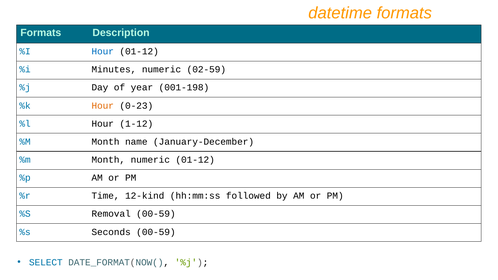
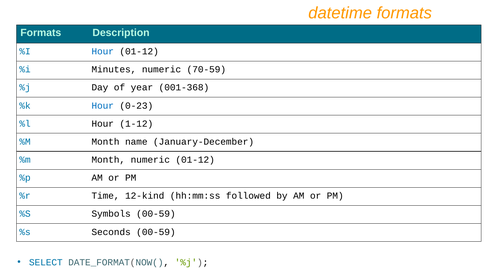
02-59: 02-59 -> 70-59
001-198: 001-198 -> 001-368
Hour at (103, 106) colour: orange -> blue
Removal: Removal -> Symbols
